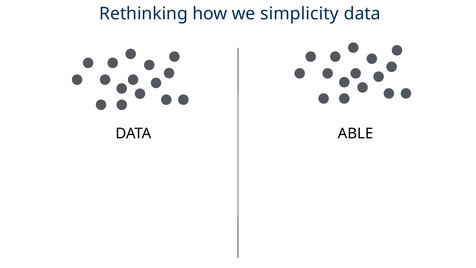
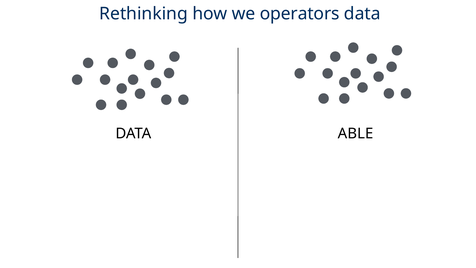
simplicity: simplicity -> operators
